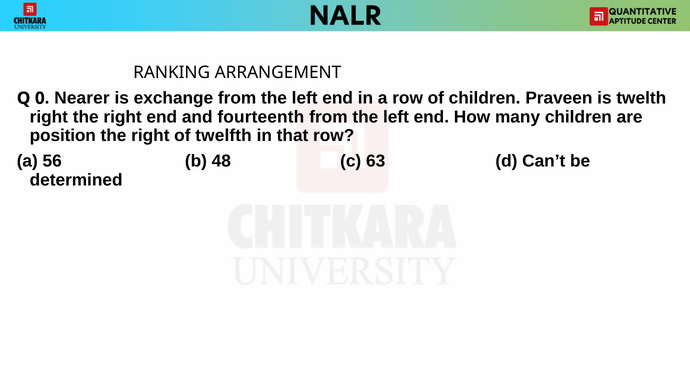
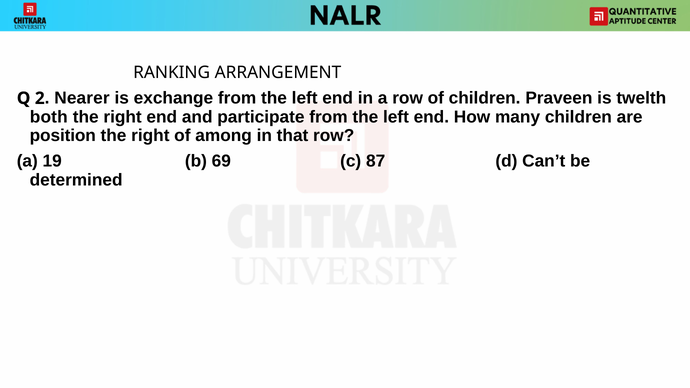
0: 0 -> 2
right at (49, 117): right -> both
fourteenth: fourteenth -> participate
twelfth: twelfth -> among
56: 56 -> 19
48: 48 -> 69
63: 63 -> 87
